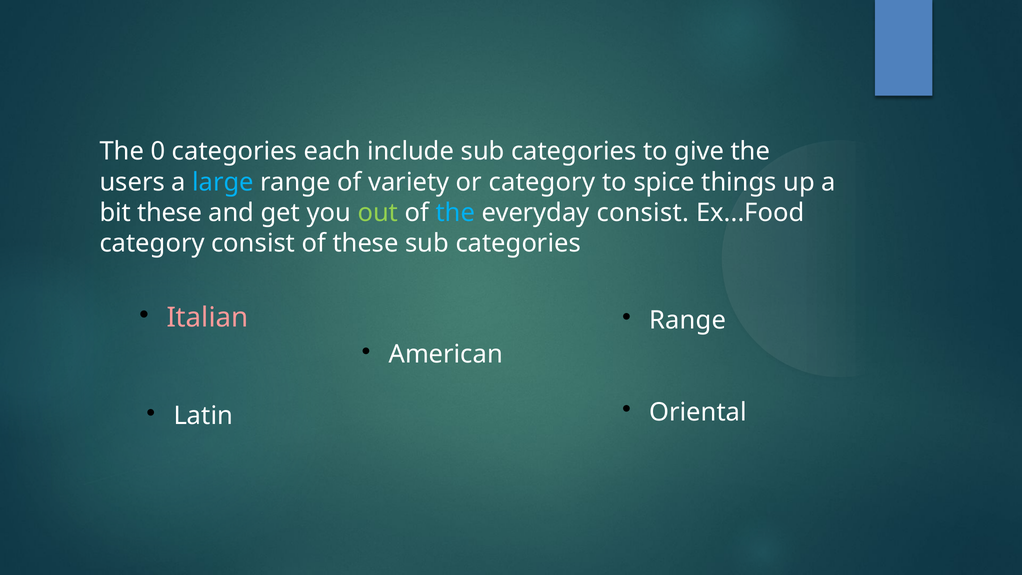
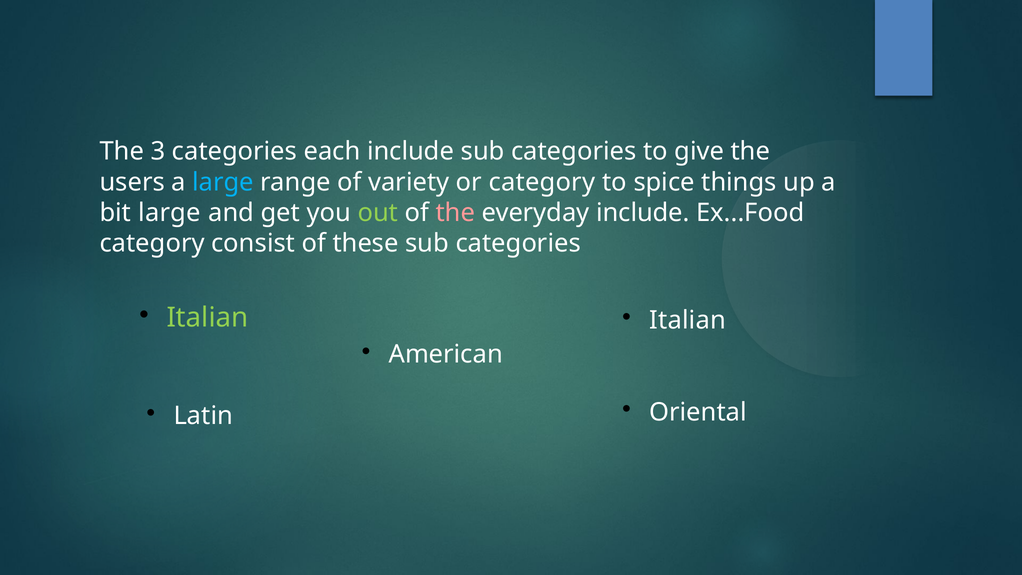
0: 0 -> 3
bit these: these -> large
the at (455, 213) colour: light blue -> pink
everyday consist: consist -> include
Italian at (207, 317) colour: pink -> light green
Range at (688, 320): Range -> Italian
